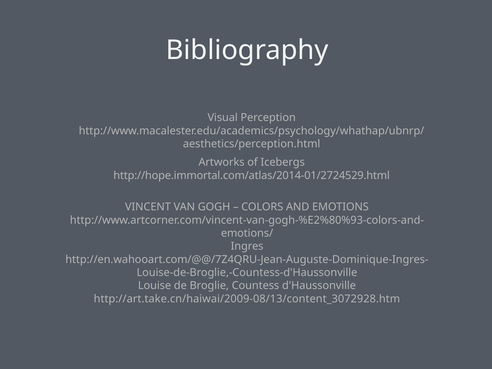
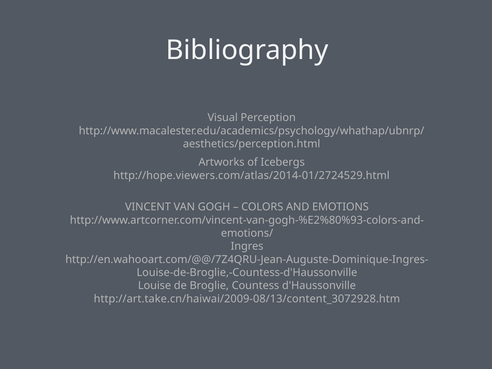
http://hope.immortal.com/atlas/2014-01/2724529.html: http://hope.immortal.com/atlas/2014-01/2724529.html -> http://hope.viewers.com/atlas/2014-01/2724529.html
